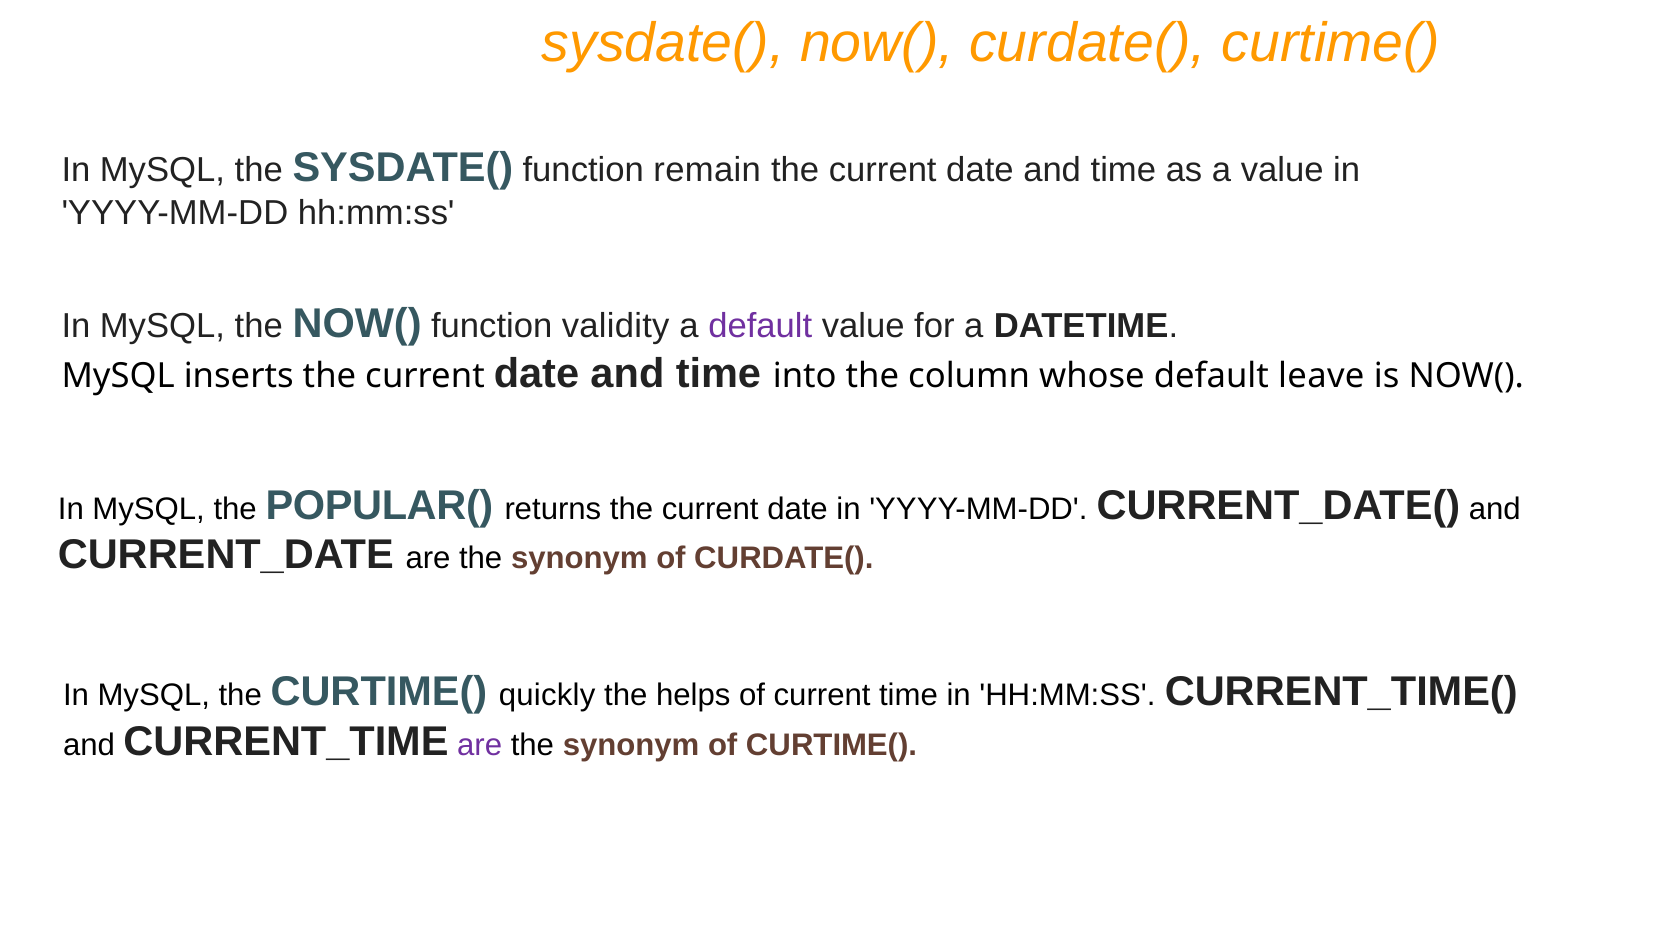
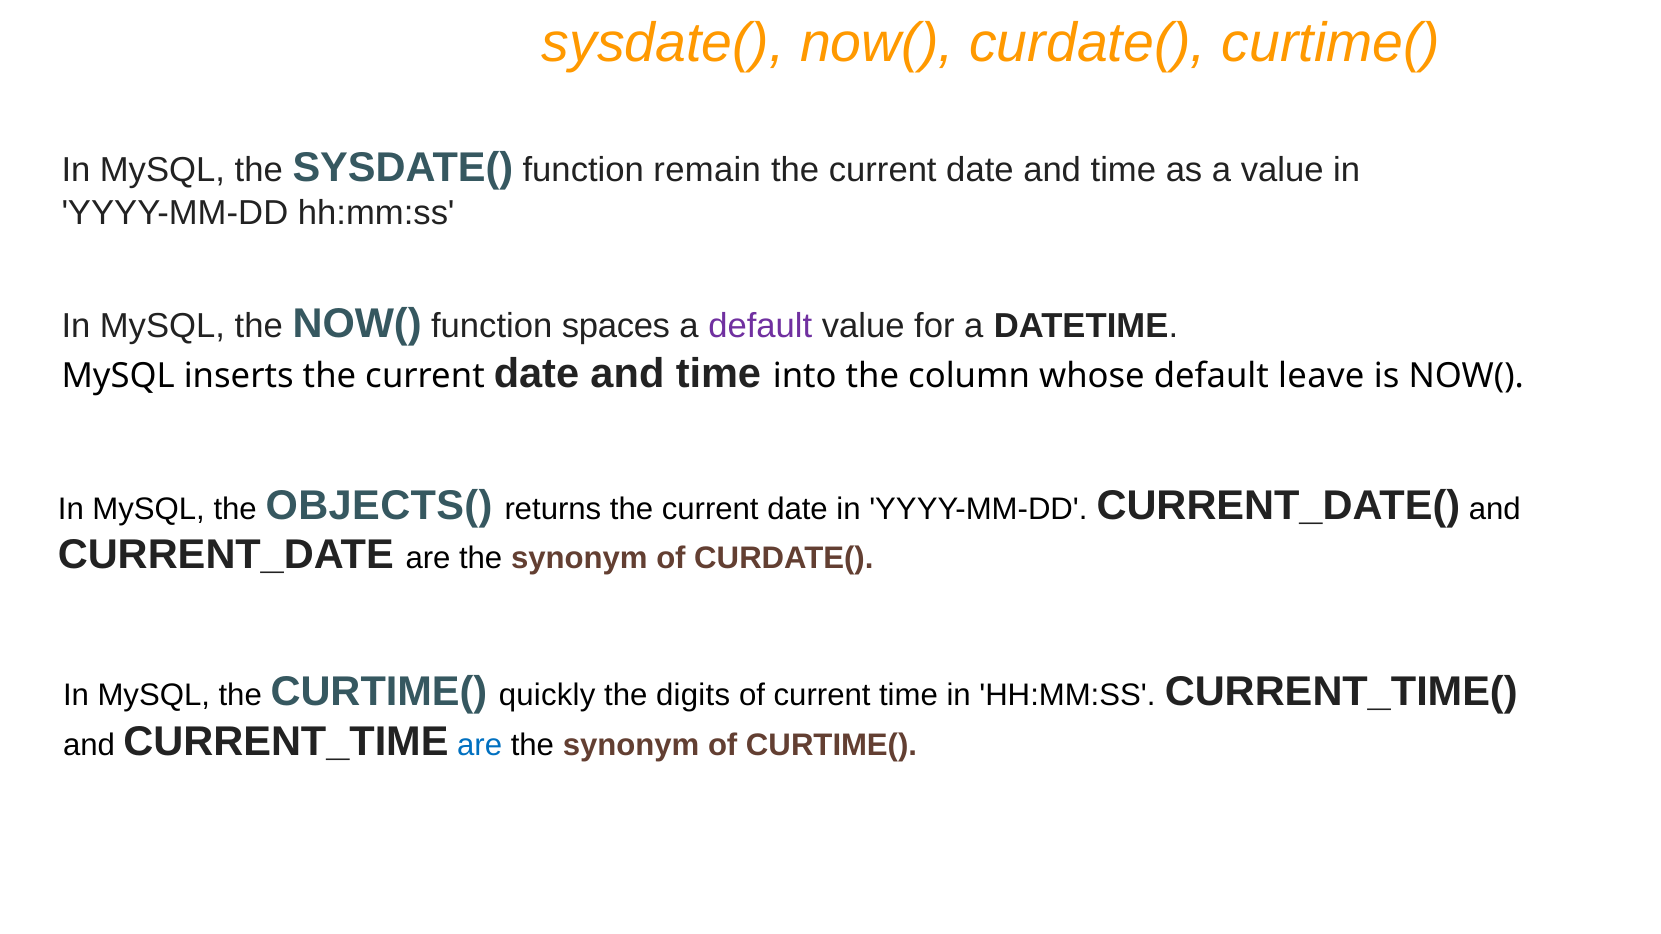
validity: validity -> spaces
POPULAR(: POPULAR( -> OBJECTS(
helps: helps -> digits
are at (480, 745) colour: purple -> blue
